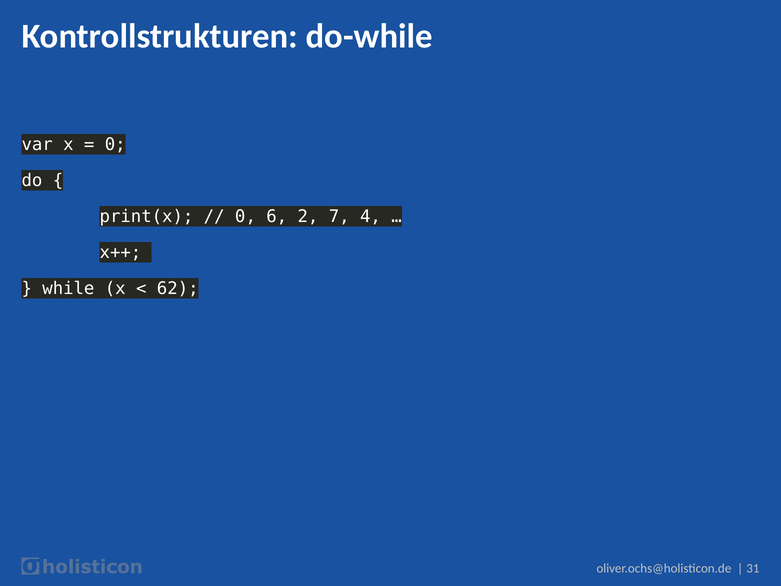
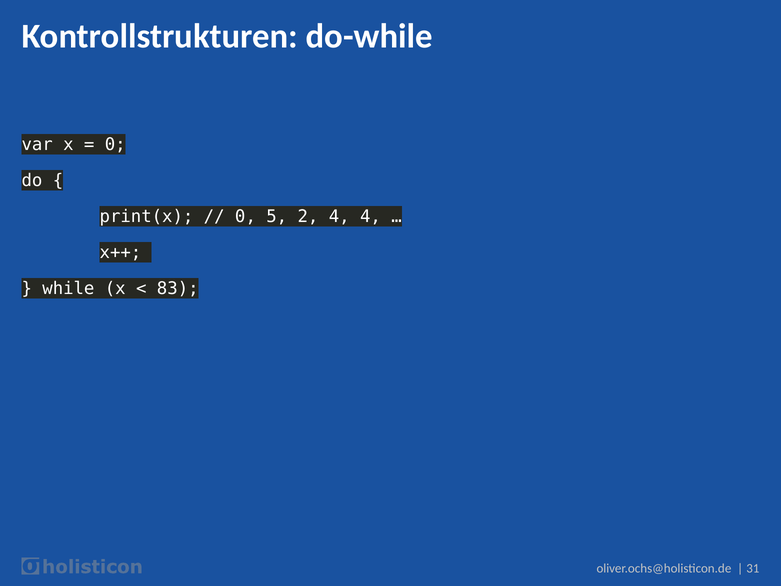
6: 6 -> 5
2 7: 7 -> 4
62: 62 -> 83
